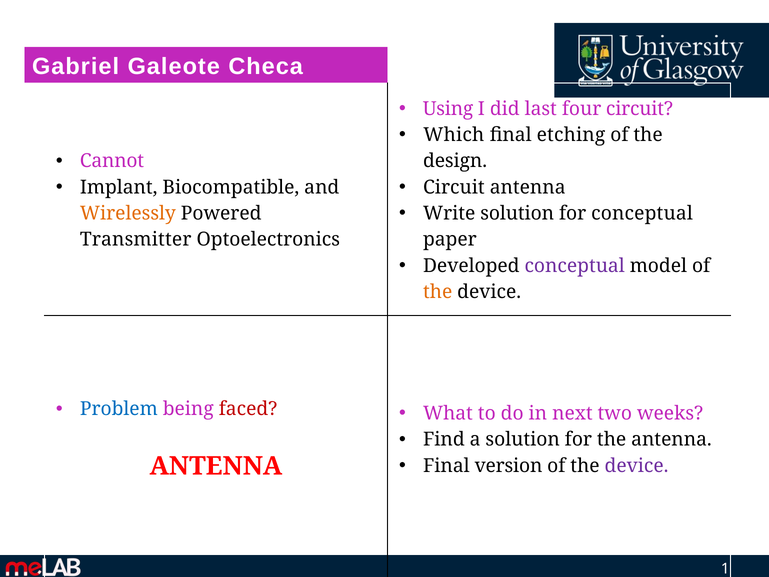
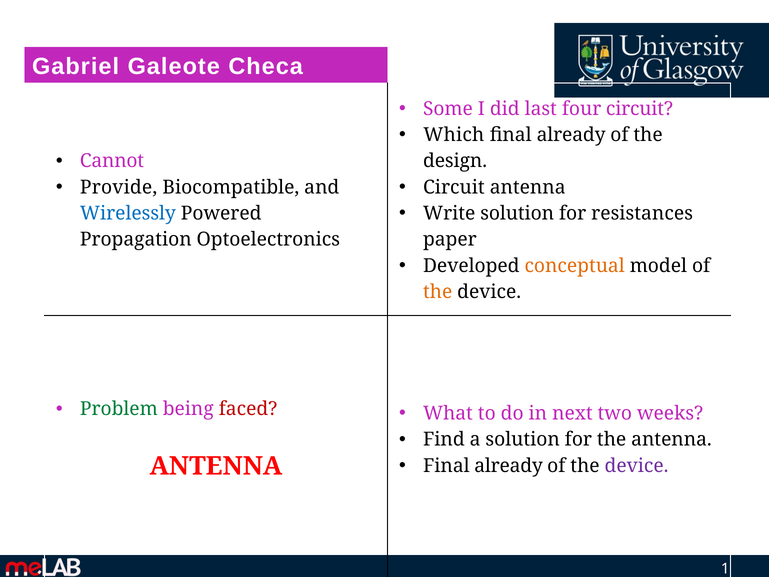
Using: Using -> Some
etching at (571, 135): etching -> already
Implant: Implant -> Provide
for conceptual: conceptual -> resistances
Wirelessly colour: orange -> blue
Transmitter: Transmitter -> Propagation
conceptual at (575, 266) colour: purple -> orange
Problem colour: blue -> green
version at (509, 466): version -> already
